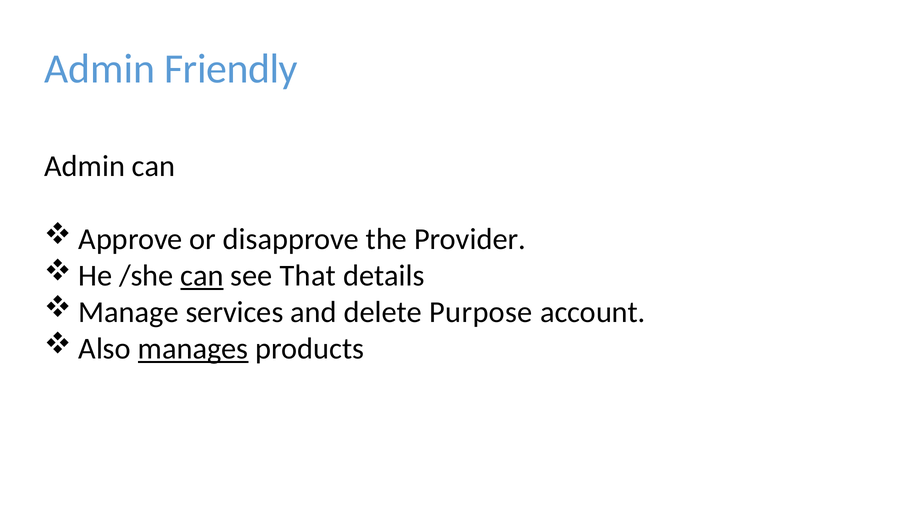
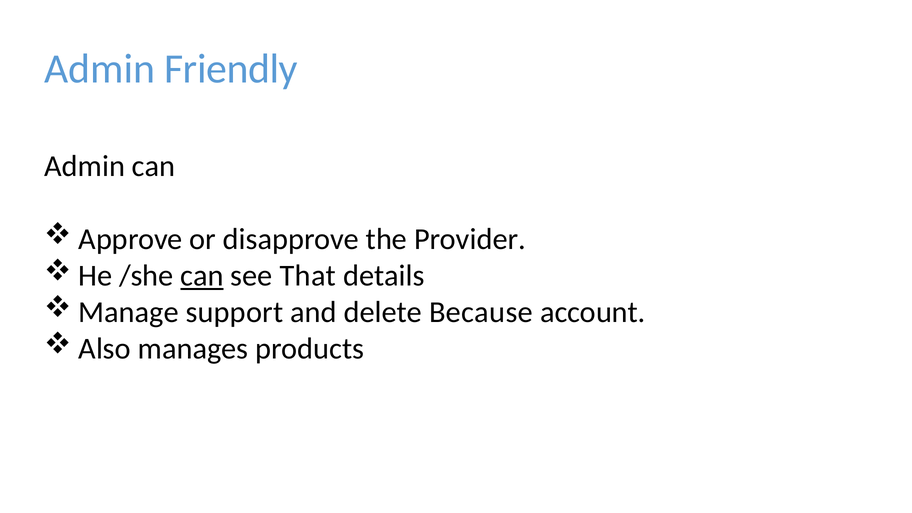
services: services -> support
Purpose: Purpose -> Because
manages underline: present -> none
